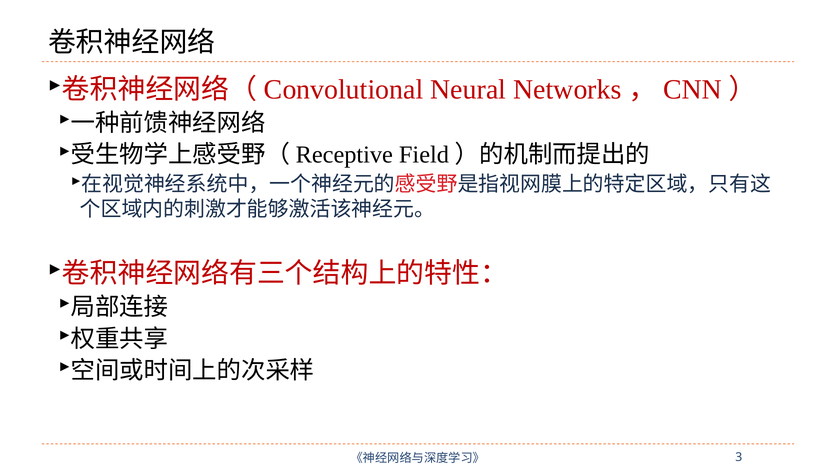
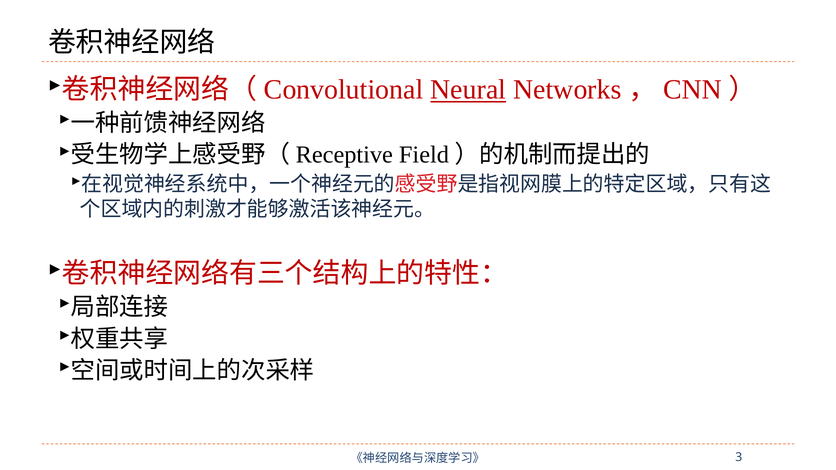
Neural underline: none -> present
